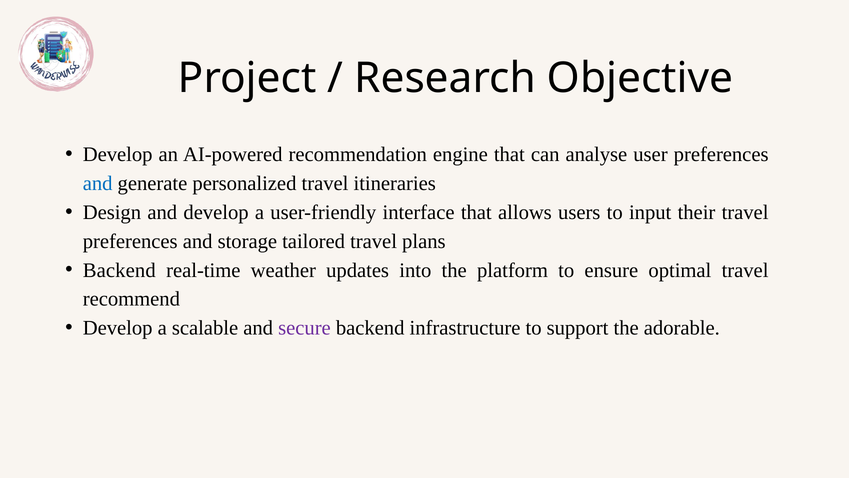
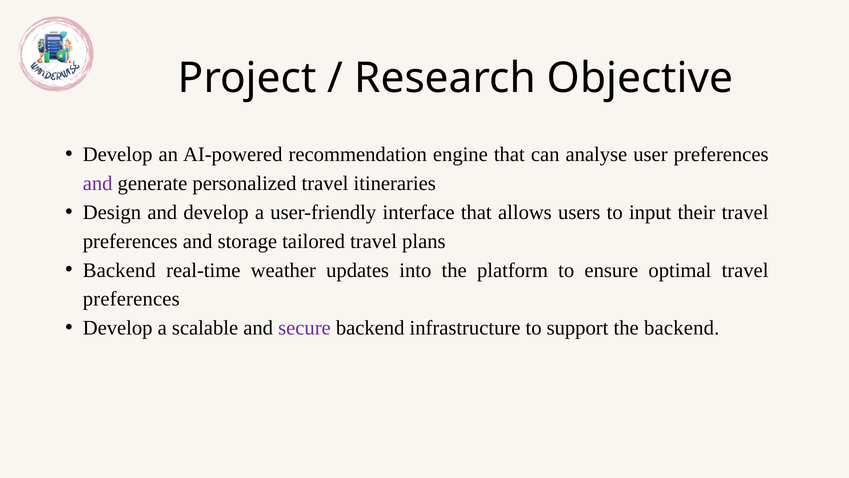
and at (98, 183) colour: blue -> purple
recommend at (131, 299): recommend -> preferences
the adorable: adorable -> backend
